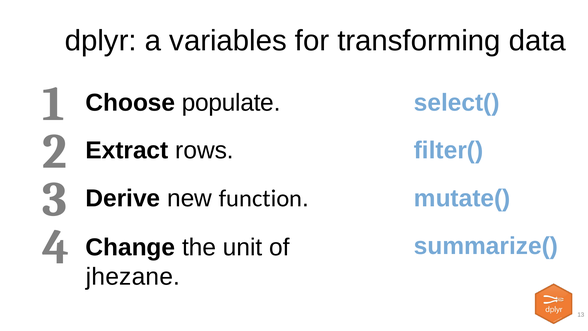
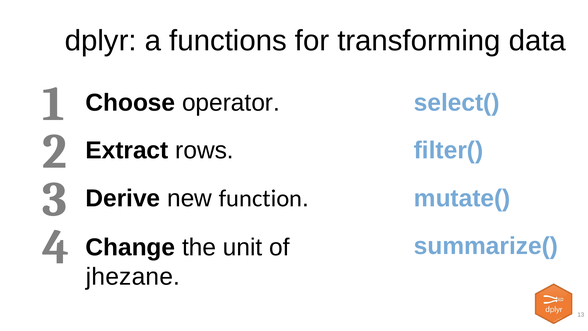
variables: variables -> functions
populate: populate -> operator
